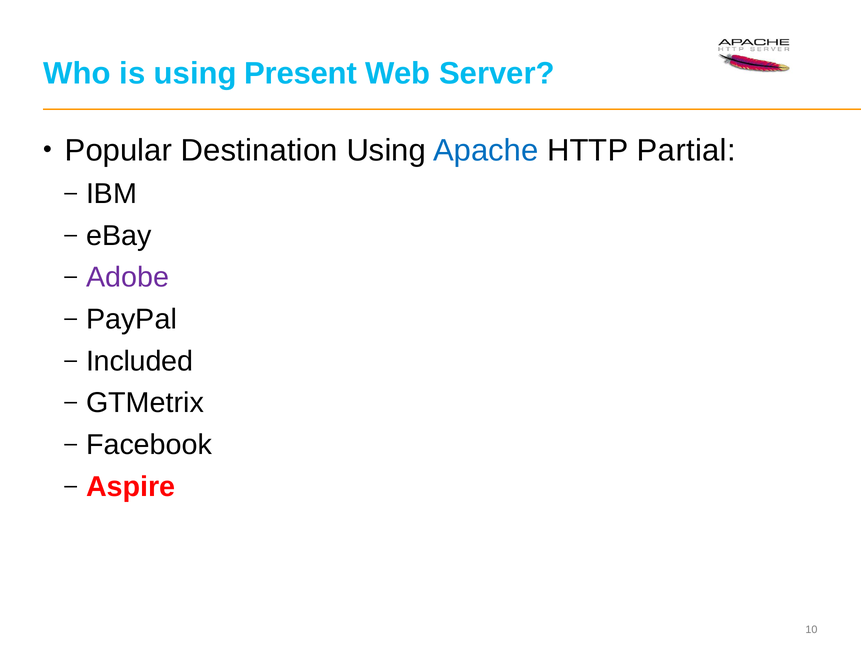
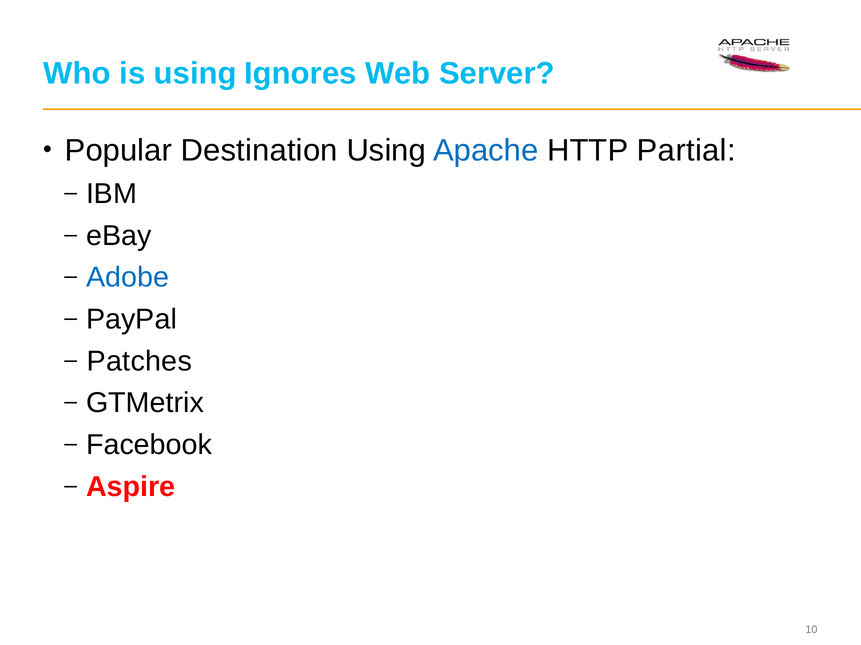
Present: Present -> Ignores
Adobe colour: purple -> blue
Included: Included -> Patches
